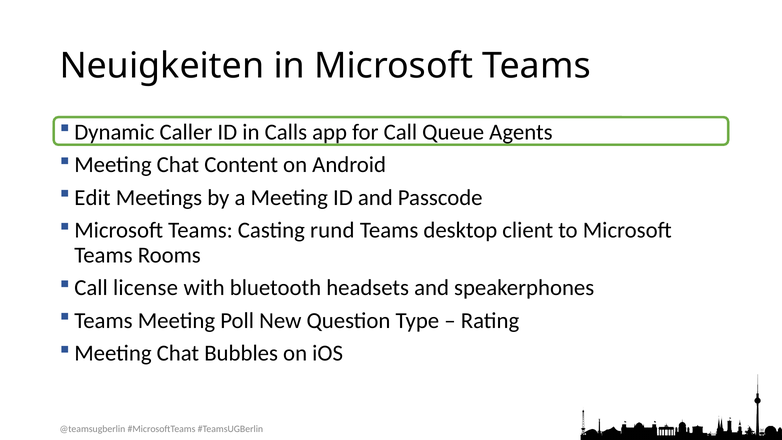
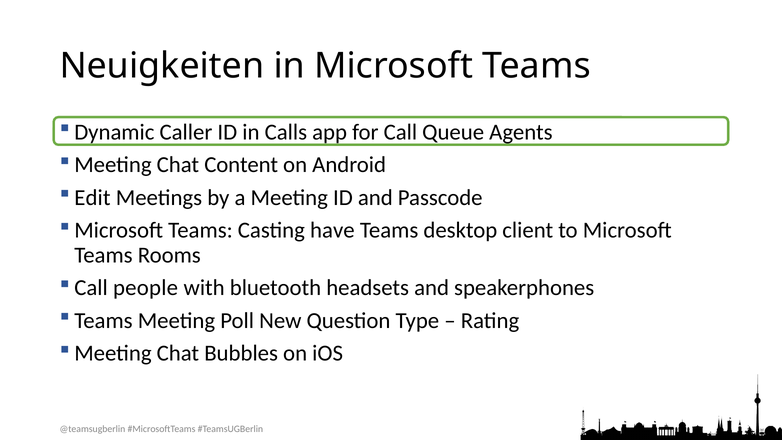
rund: rund -> have
license: license -> people
